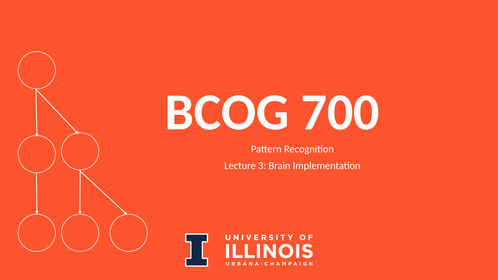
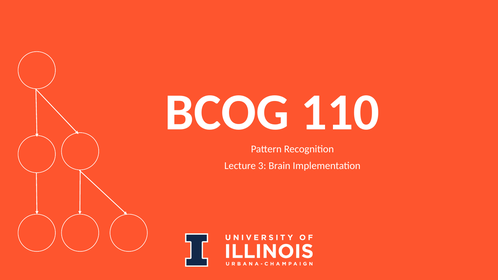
700: 700 -> 110
